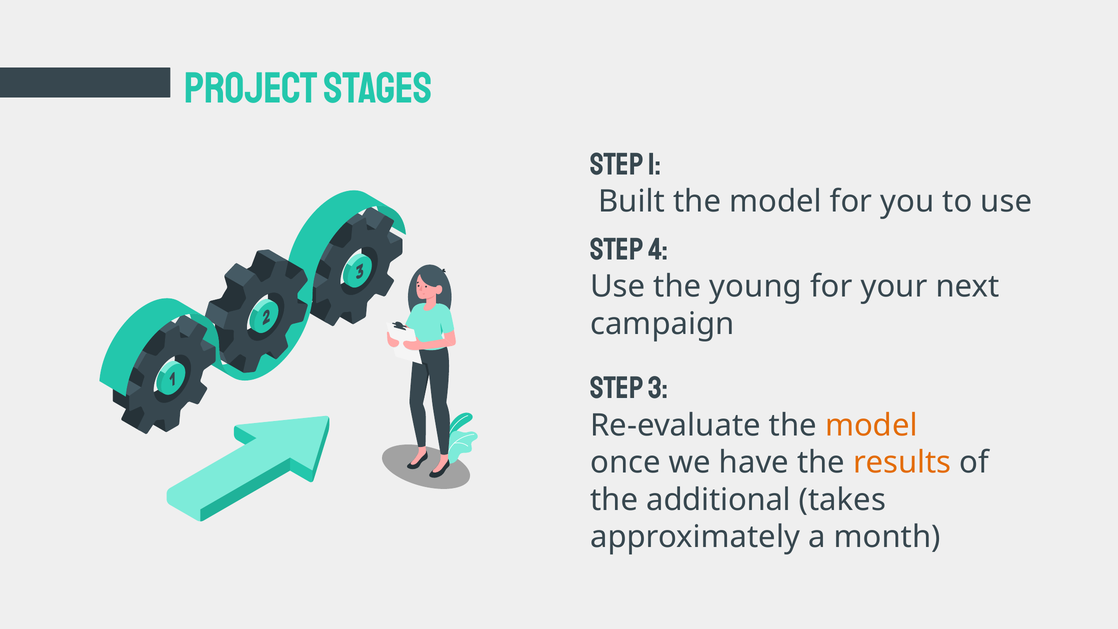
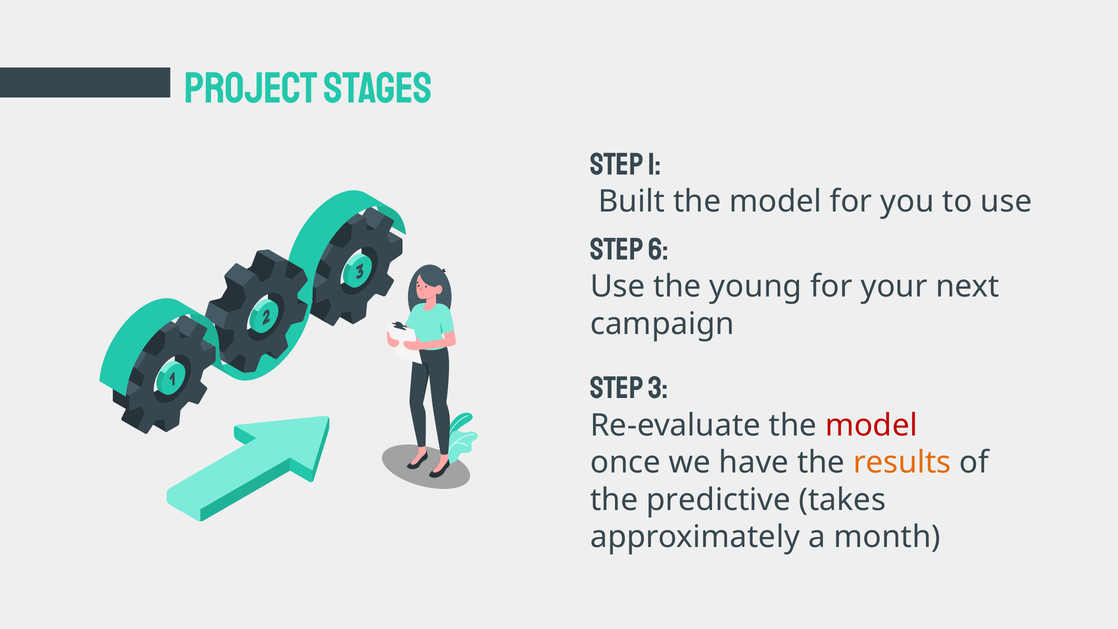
4: 4 -> 6
model at (871, 425) colour: orange -> red
additional: additional -> predictive
